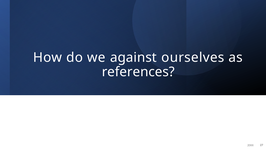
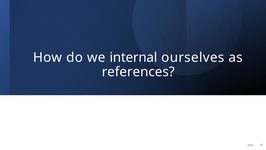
against: against -> internal
